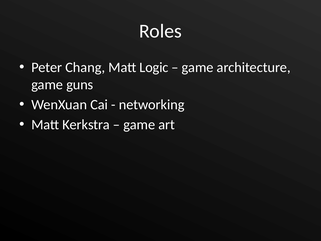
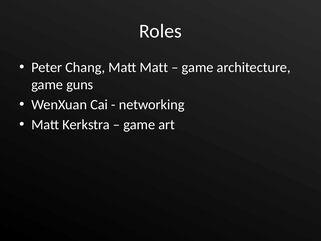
Matt Logic: Logic -> Matt
